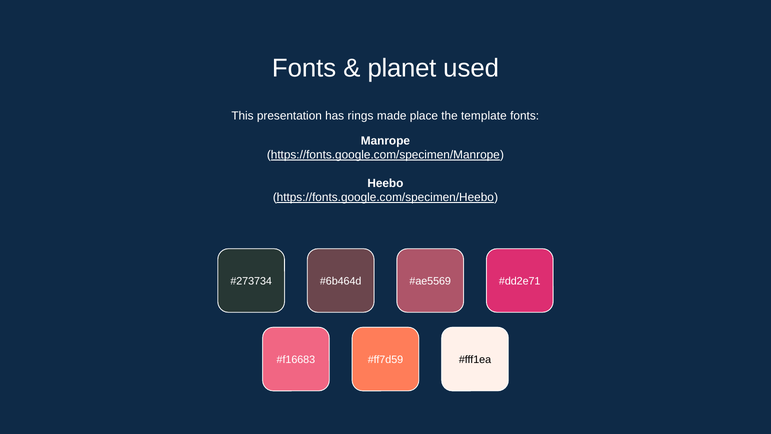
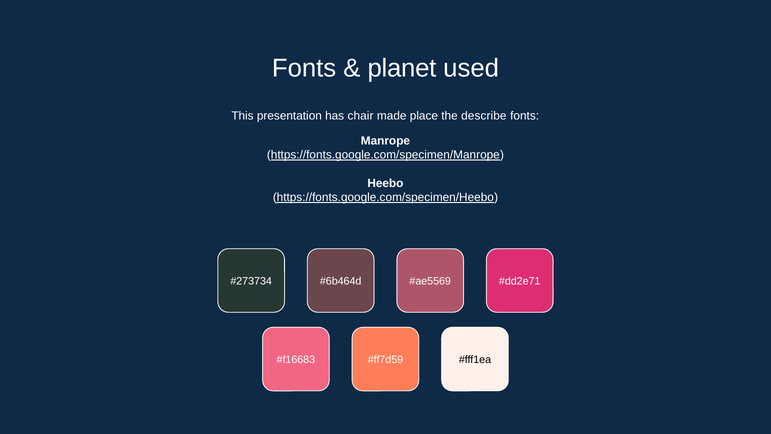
rings: rings -> chair
template: template -> describe
